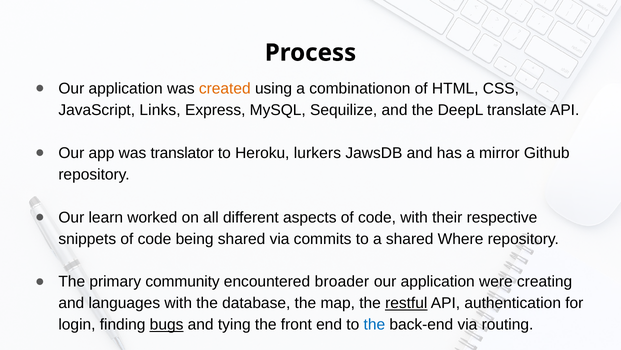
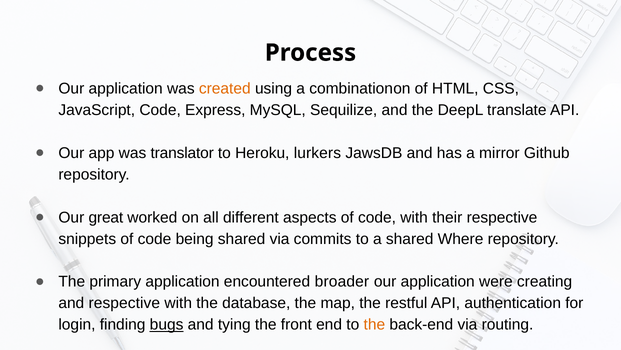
JavaScript Links: Links -> Code
learn: learn -> great
primary community: community -> application
and languages: languages -> respective
restful underline: present -> none
the at (374, 324) colour: blue -> orange
